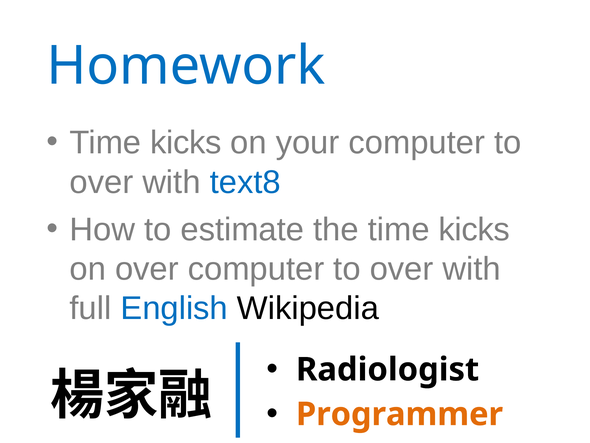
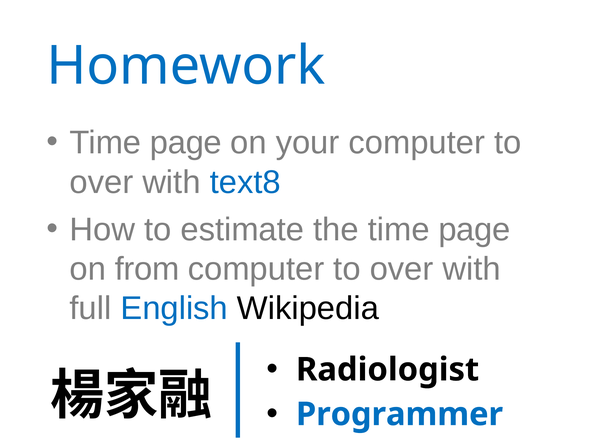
kicks at (186, 143): kicks -> page
the time kicks: kicks -> page
on over: over -> from
Programmer colour: orange -> blue
